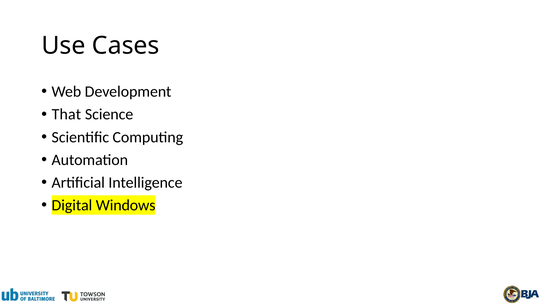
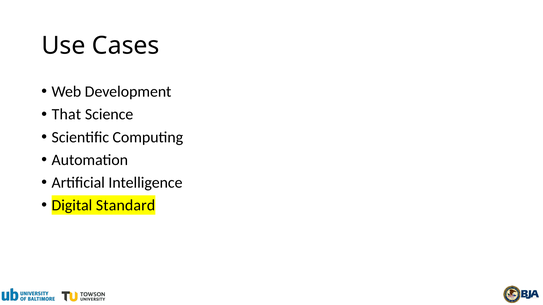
Windows: Windows -> Standard
